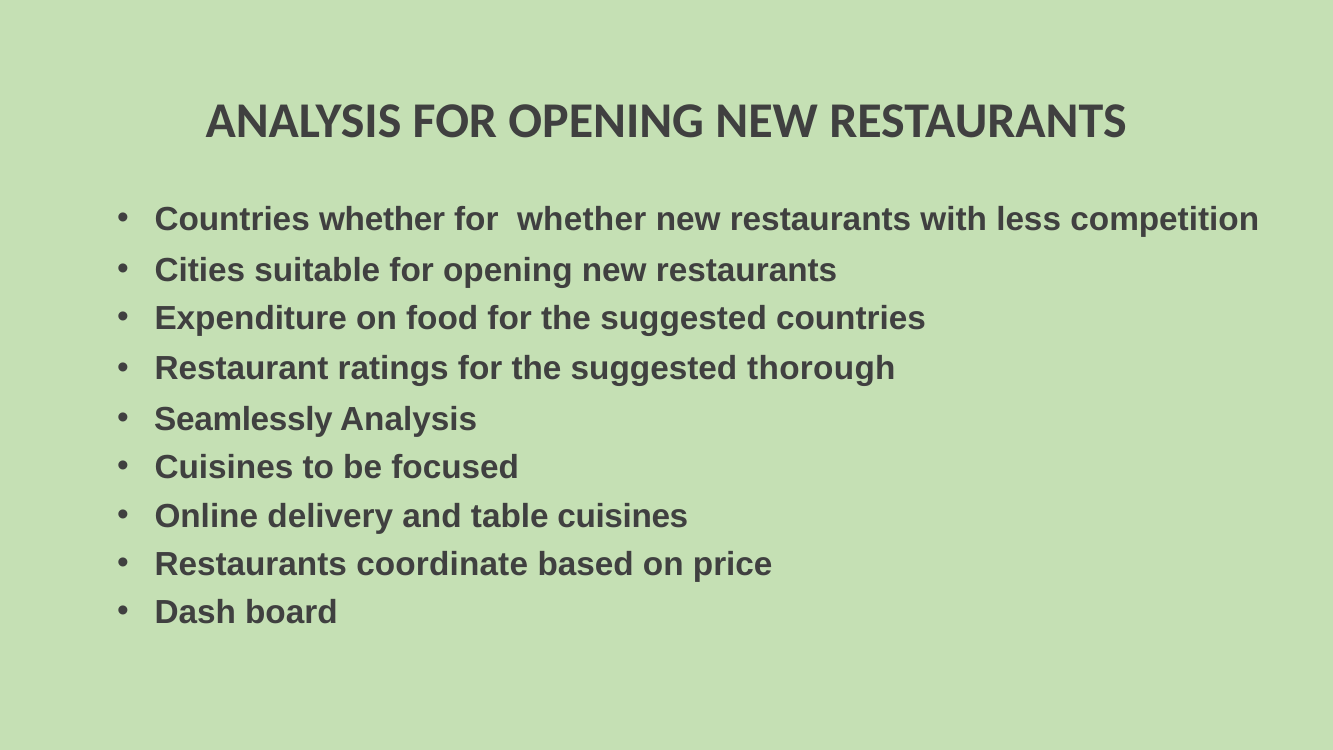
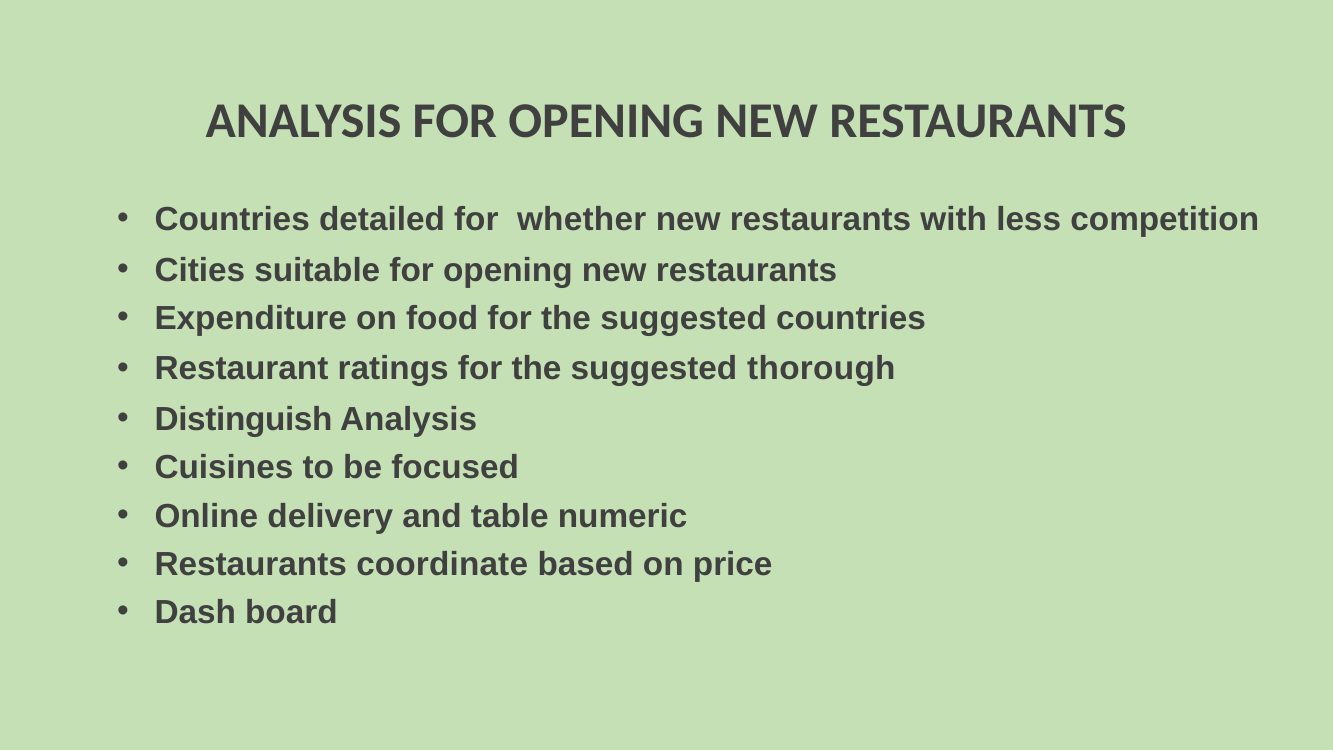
Countries whether: whether -> detailed
Seamlessly: Seamlessly -> Distinguish
table cuisines: cuisines -> numeric
